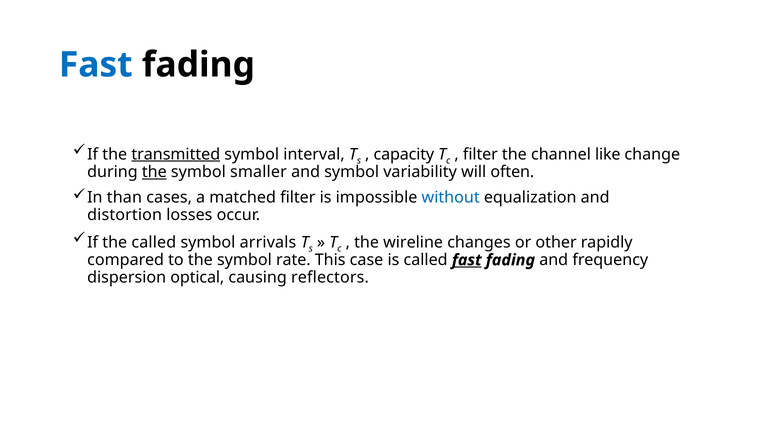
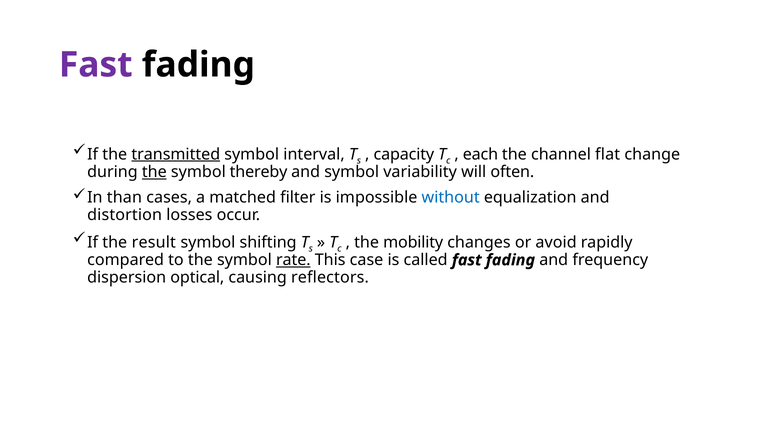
Fast at (96, 65) colour: blue -> purple
filter at (480, 154): filter -> each
like: like -> flat
smaller: smaller -> thereby
the called: called -> result
arrivals: arrivals -> shifting
wireline: wireline -> mobility
other: other -> avoid
rate underline: none -> present
fast at (467, 260) underline: present -> none
